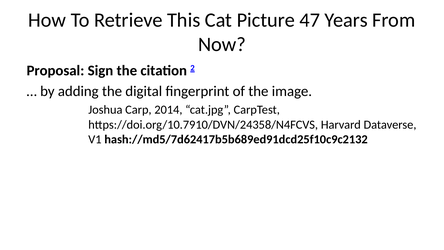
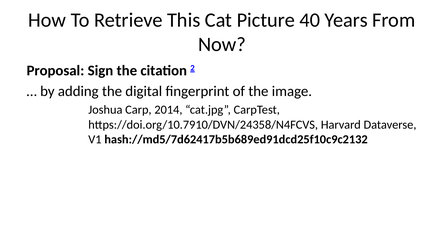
47: 47 -> 40
